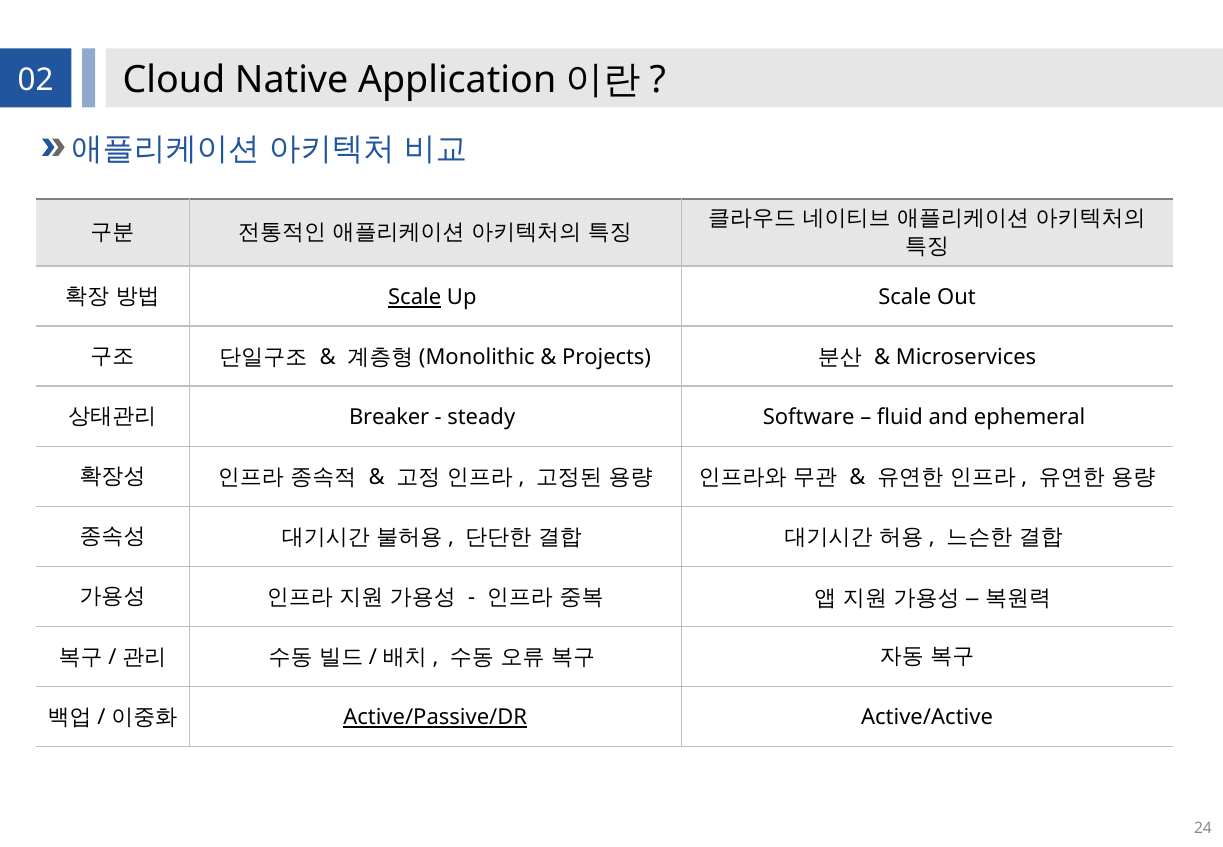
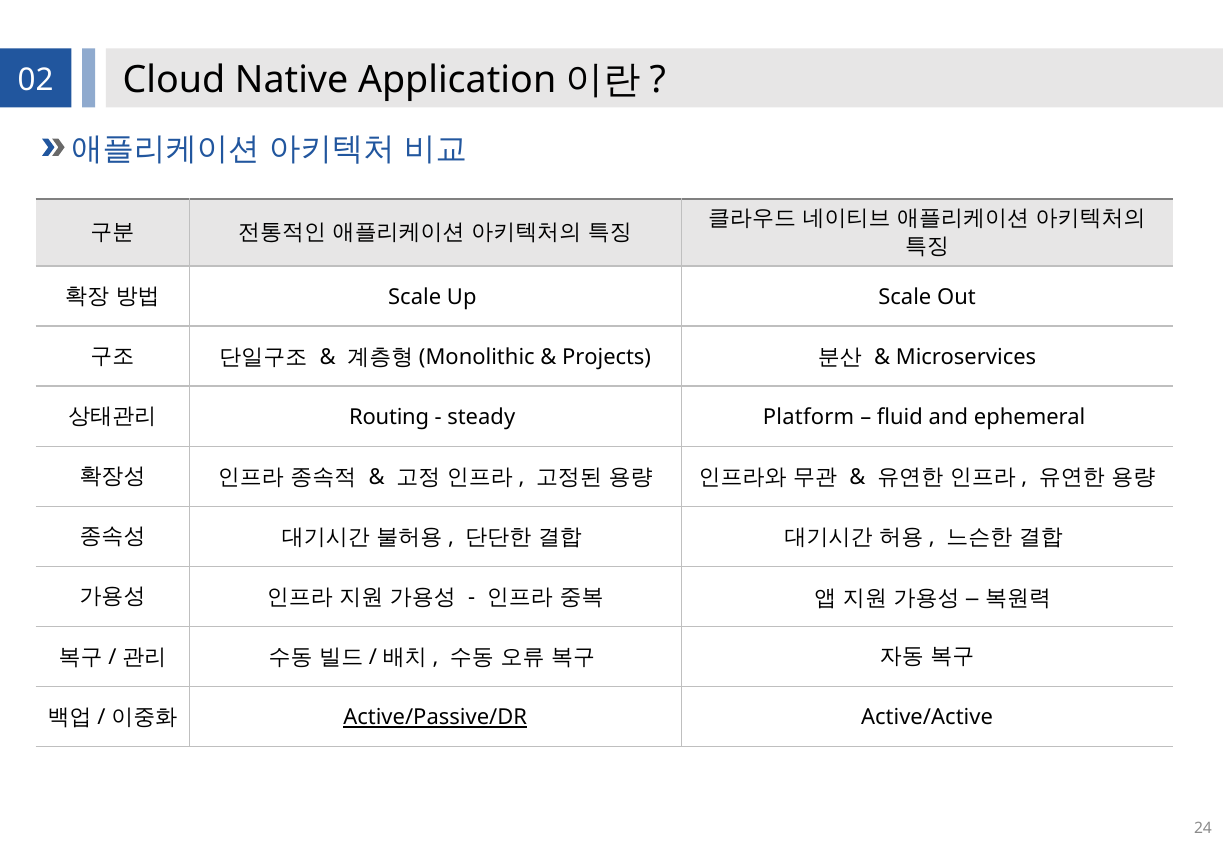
Scale at (415, 297) underline: present -> none
Breaker: Breaker -> Routing
Software: Software -> Platform
